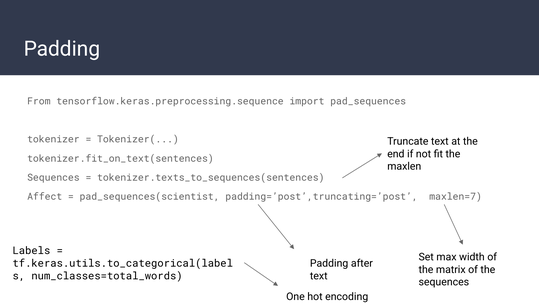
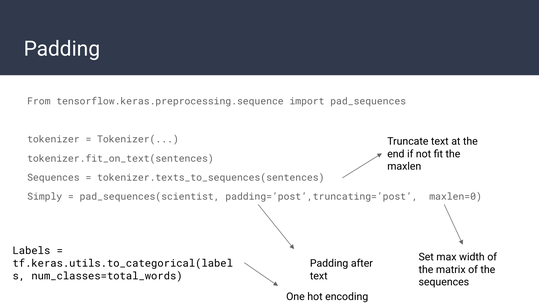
Affect: Affect -> Simply
maxlen=7: maxlen=7 -> maxlen=0
